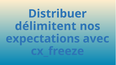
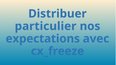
délimitent: délimitent -> particulier
